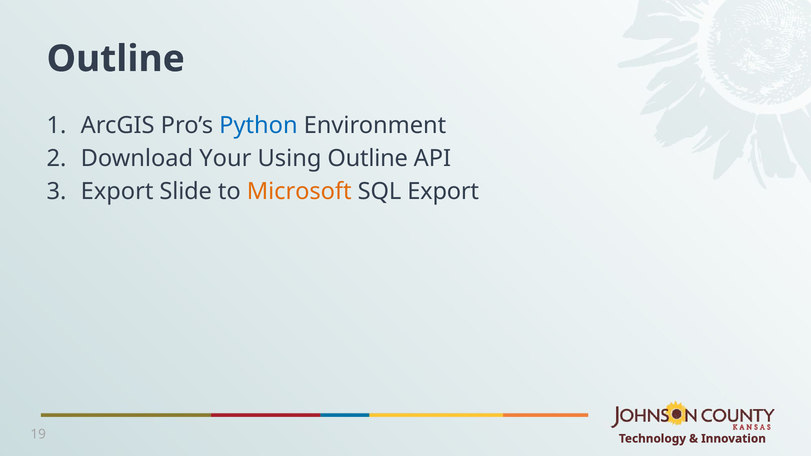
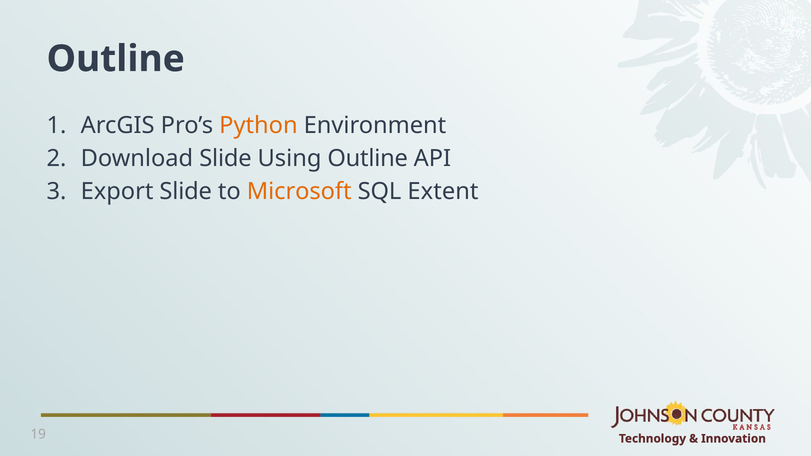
Python colour: blue -> orange
Download Your: Your -> Slide
SQL Export: Export -> Extent
